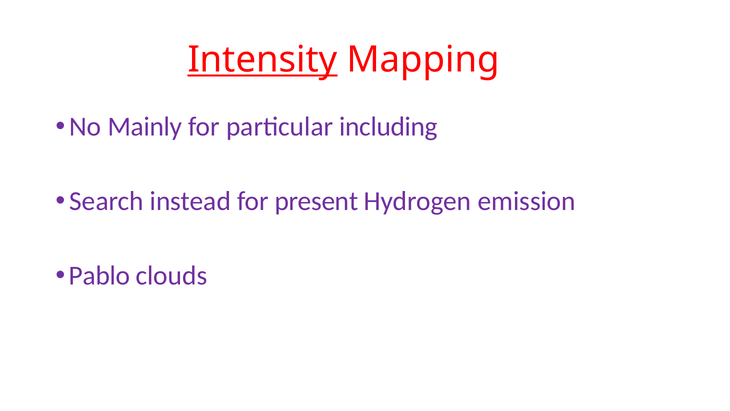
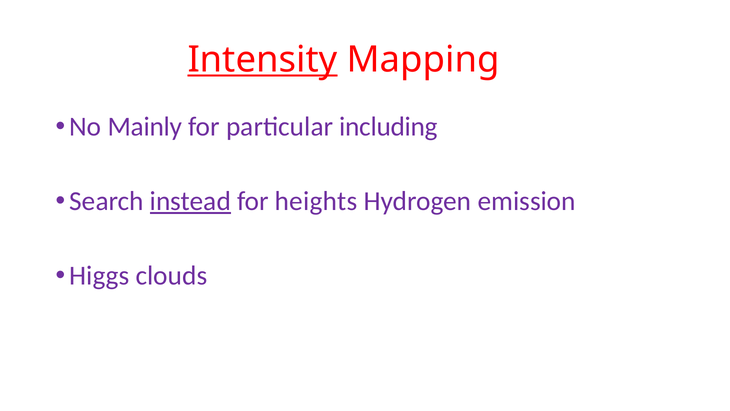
instead underline: none -> present
present: present -> heights
Pablo: Pablo -> Higgs
